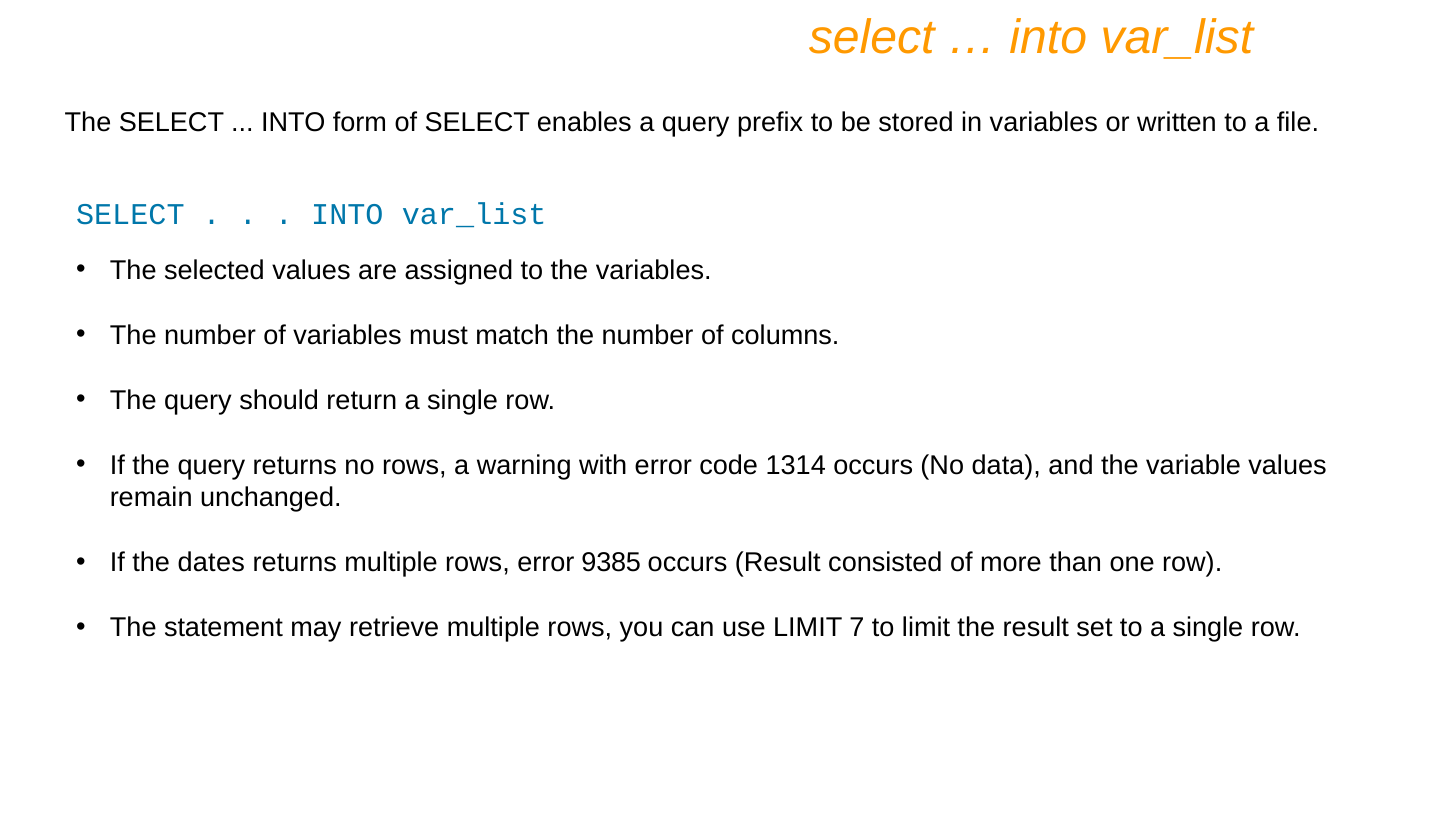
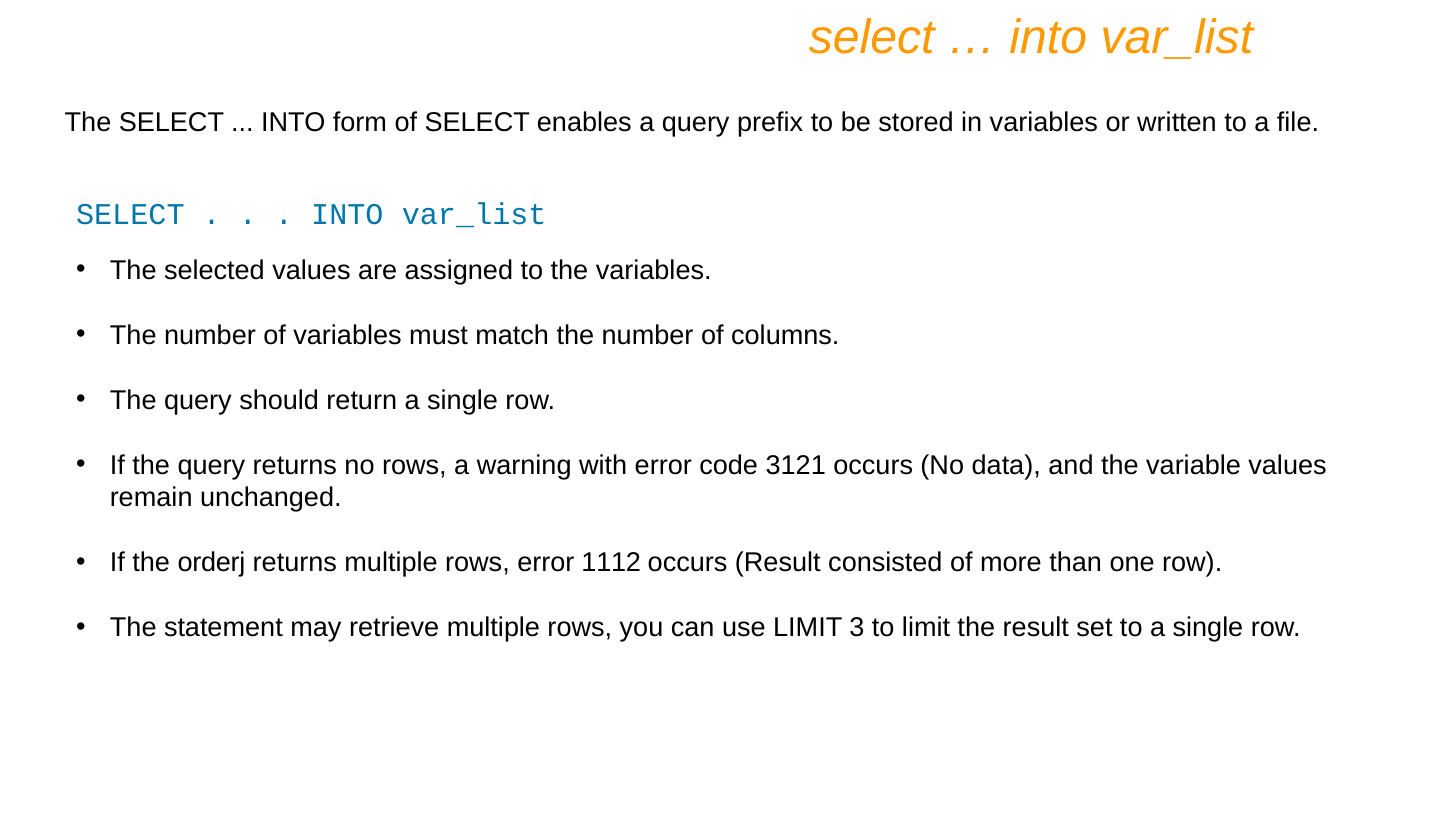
1314: 1314 -> 3121
dates: dates -> orderj
9385: 9385 -> 1112
7: 7 -> 3
